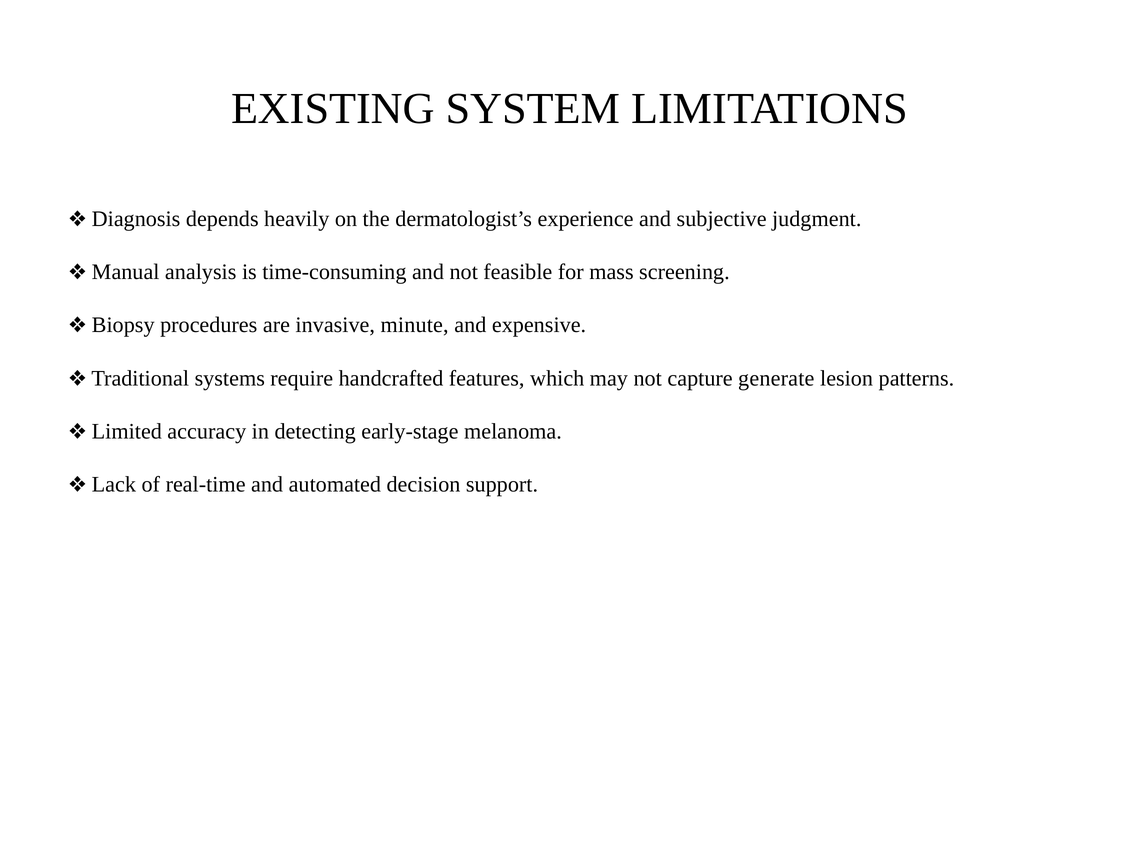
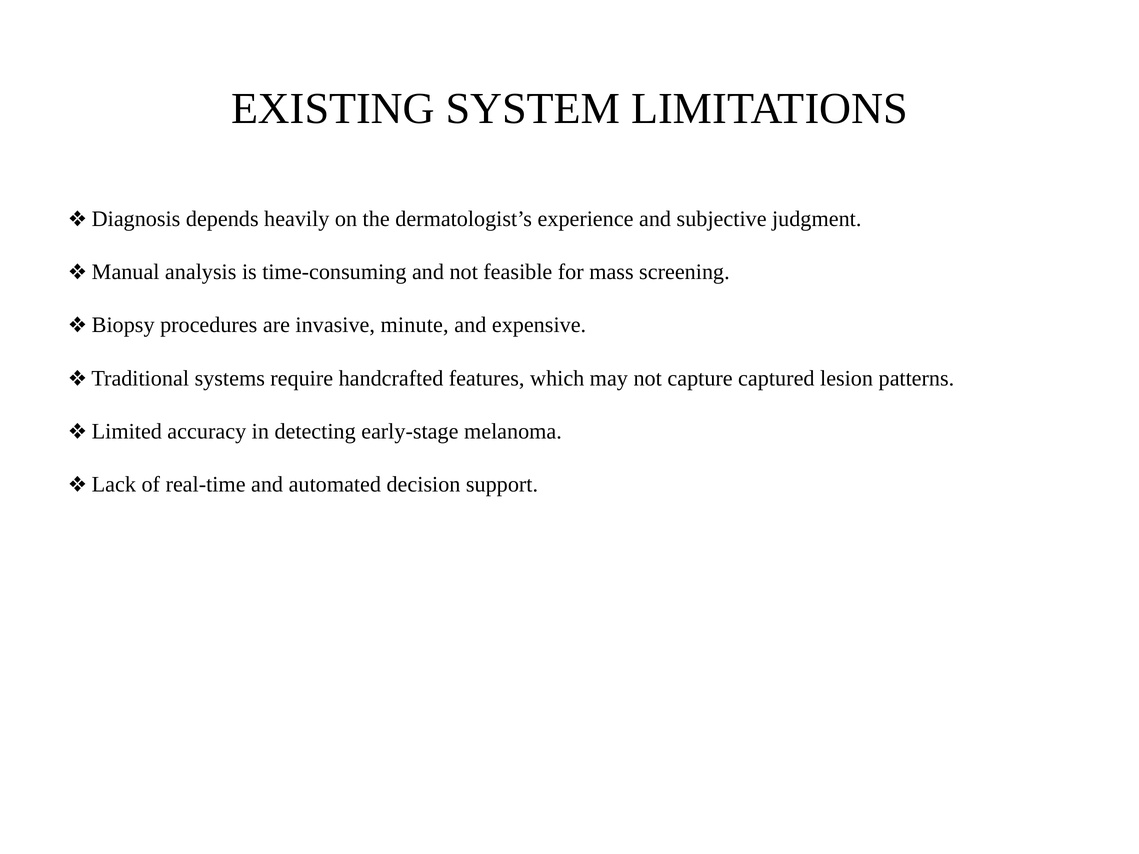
generate: generate -> captured
